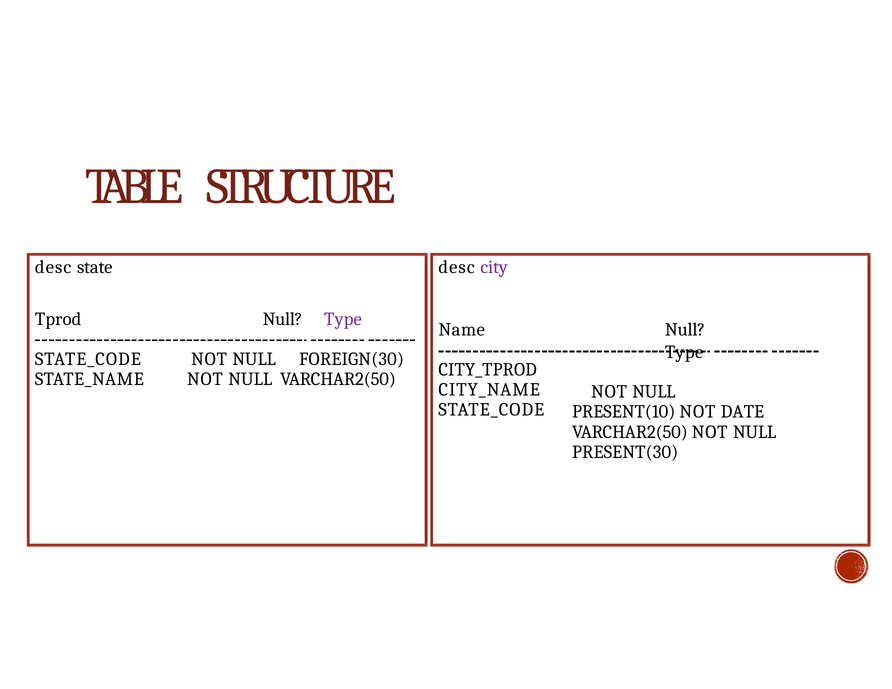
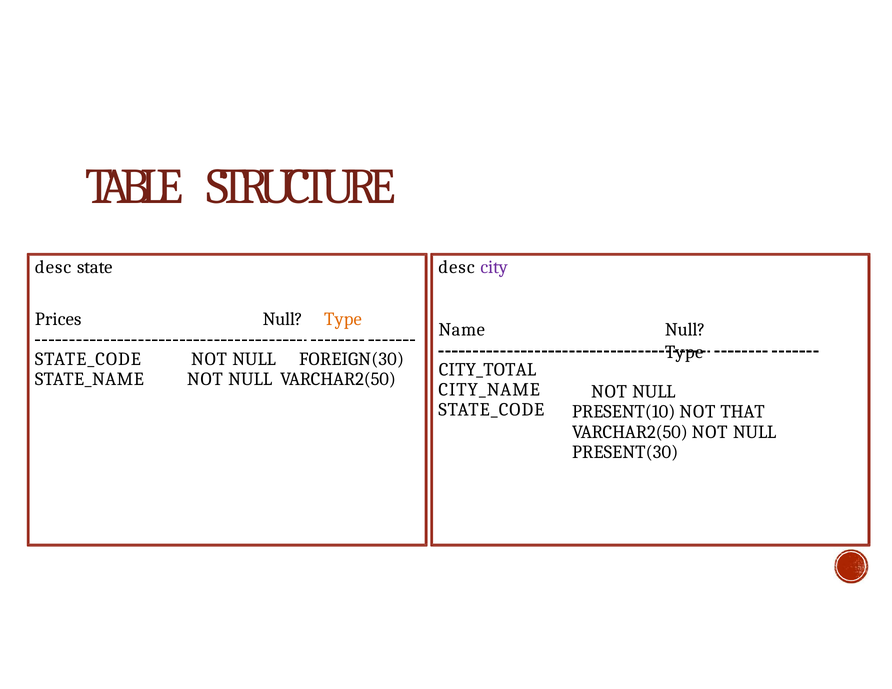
Tprod: Tprod -> Prices
Type at (343, 319) colour: purple -> orange
CITY_TPROD: CITY_TPROD -> CITY_TOTAL
DATE: DATE -> THAT
